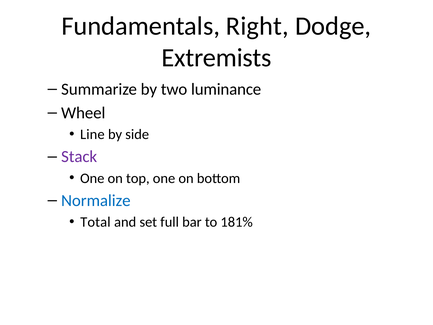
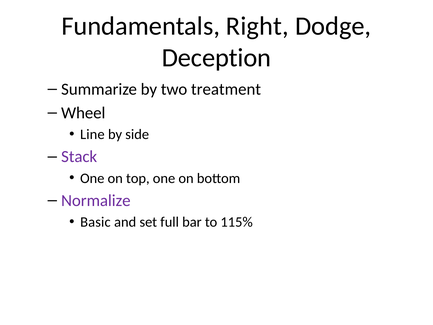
Extremists: Extremists -> Deception
luminance: luminance -> treatment
Normalize colour: blue -> purple
Total: Total -> Basic
181%: 181% -> 115%
